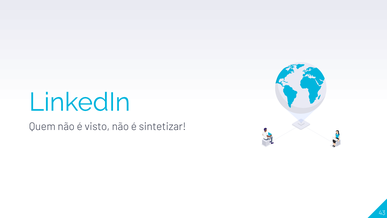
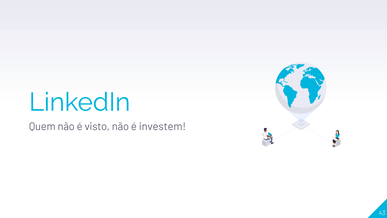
sintetizar: sintetizar -> investem
